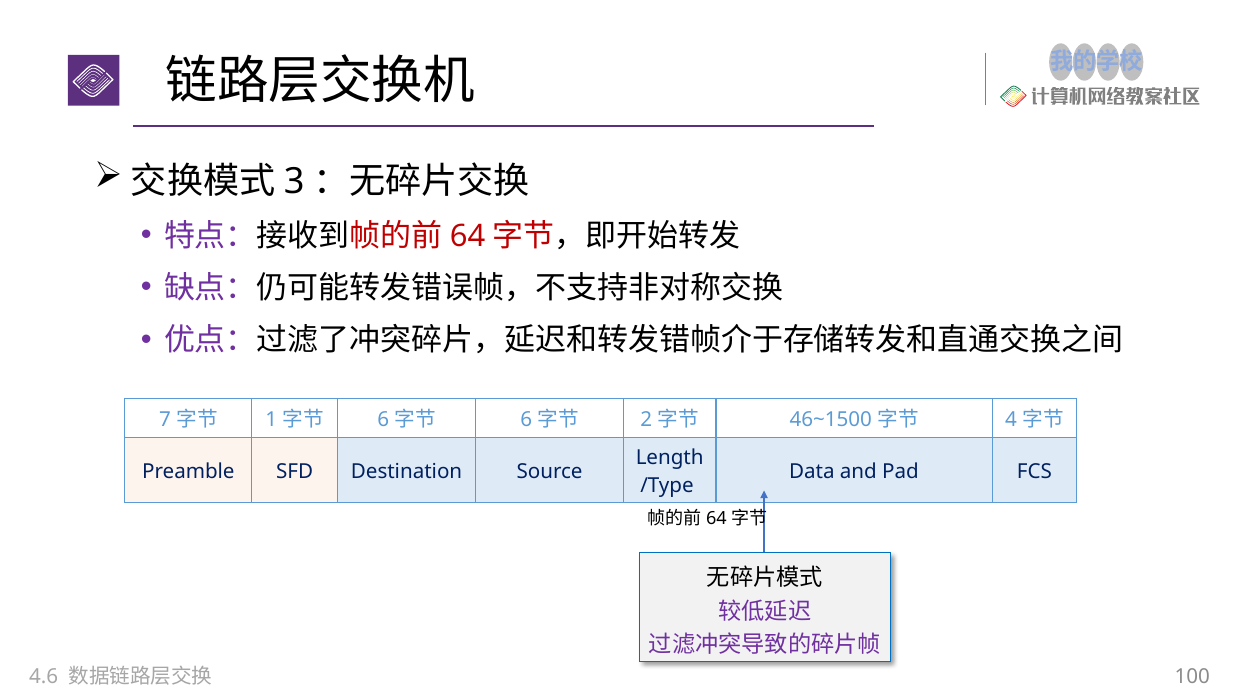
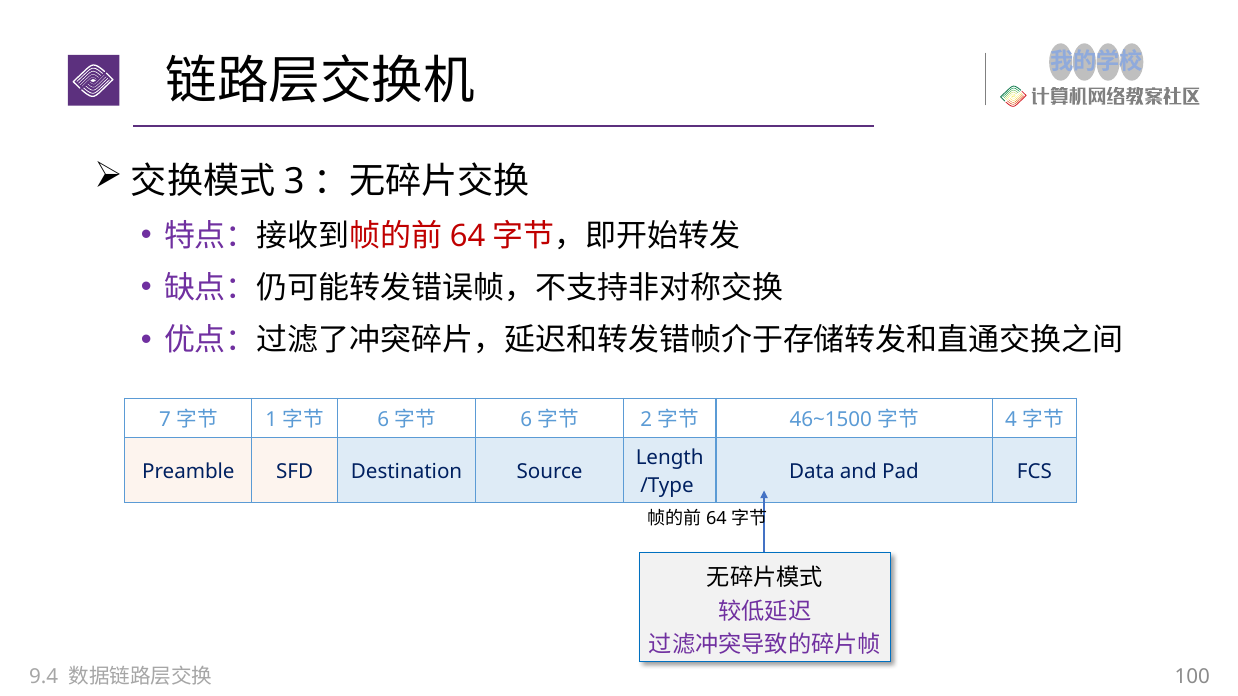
4.6: 4.6 -> 9.4
